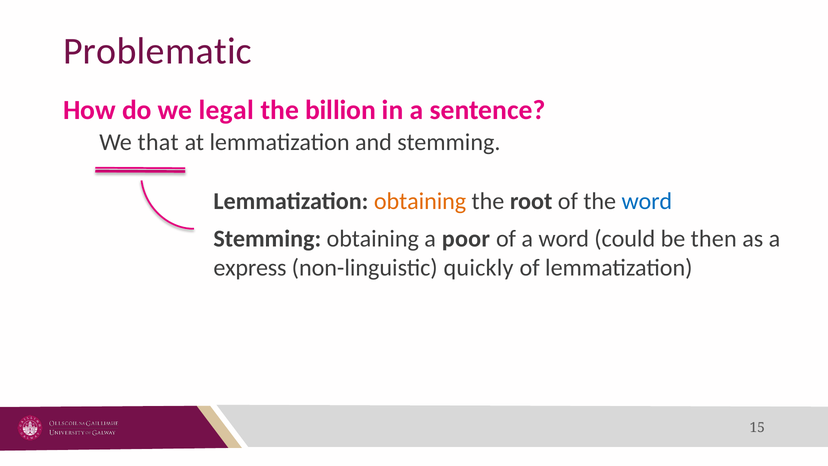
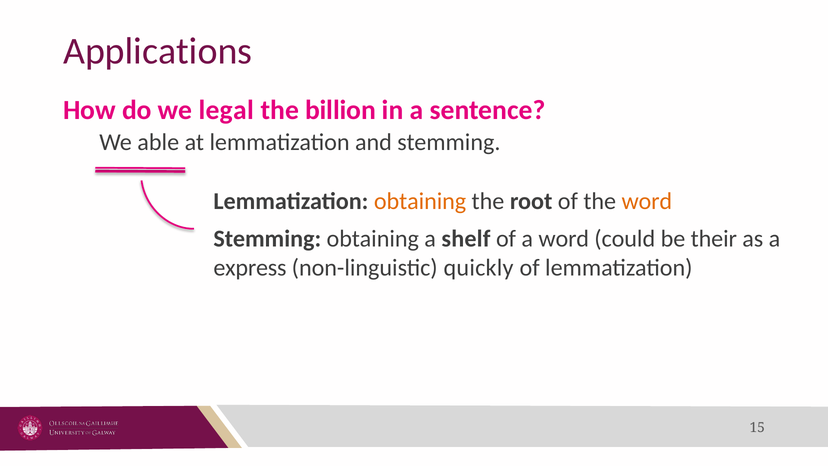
Problematic: Problematic -> Applications
that: that -> able
word at (647, 201) colour: blue -> orange
poor: poor -> shelf
then: then -> their
